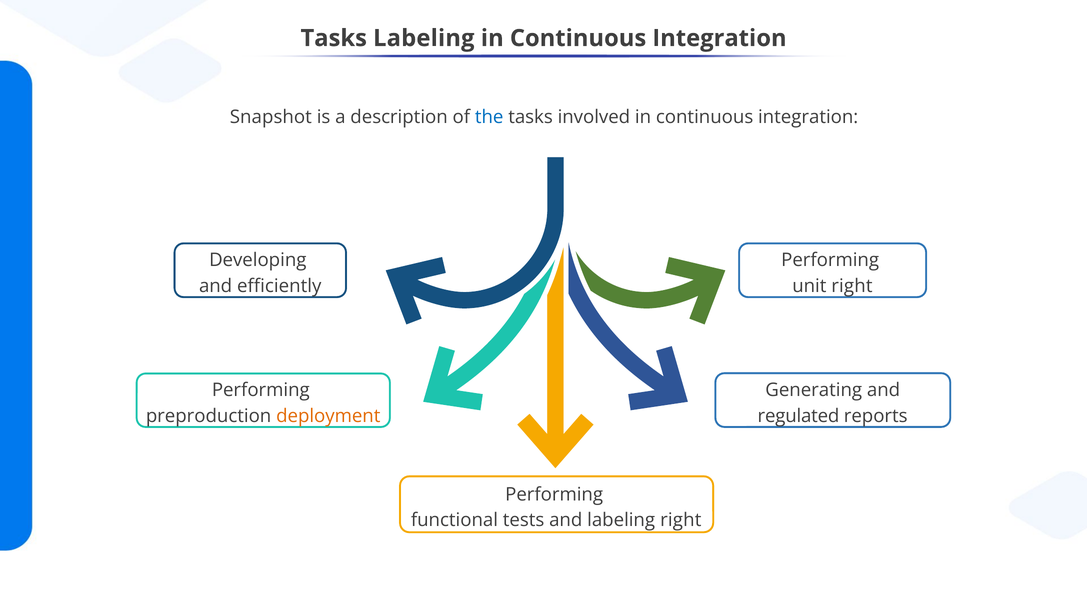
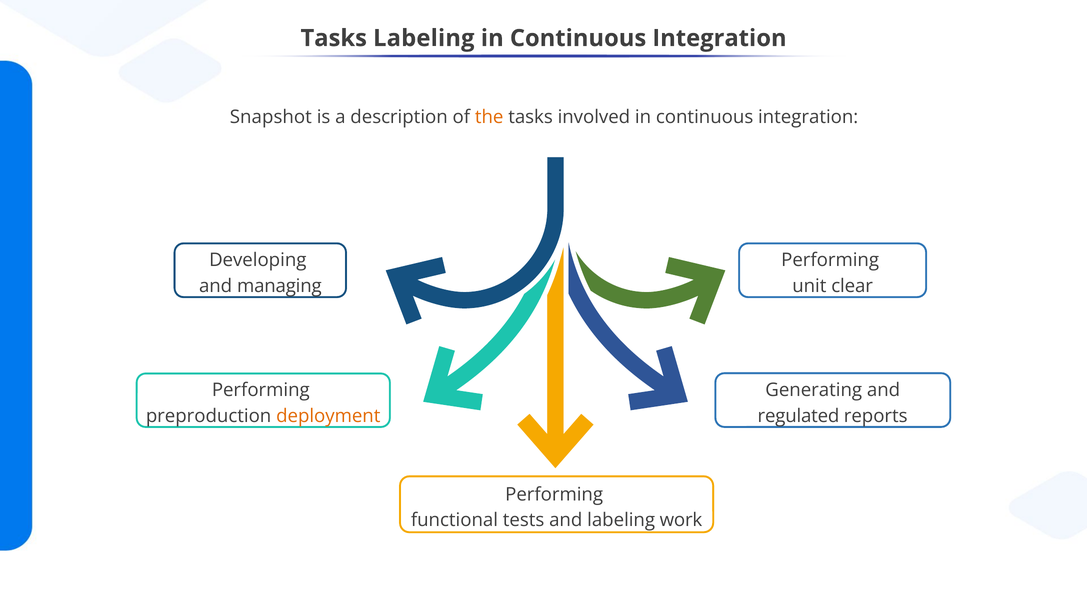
the colour: blue -> orange
efficiently: efficiently -> managing
unit right: right -> clear
labeling right: right -> work
